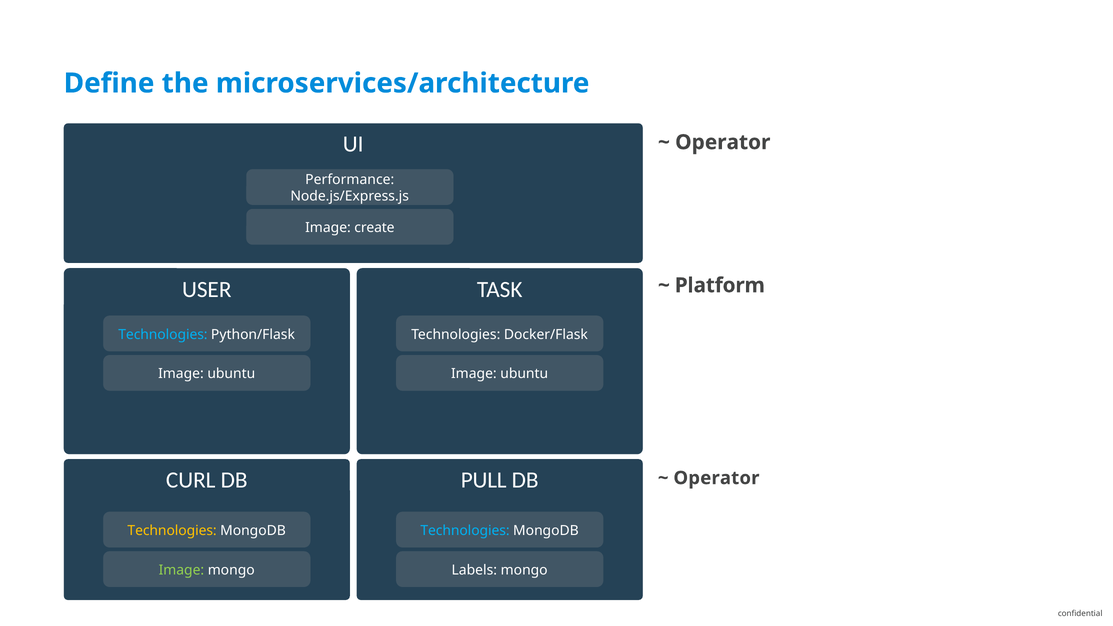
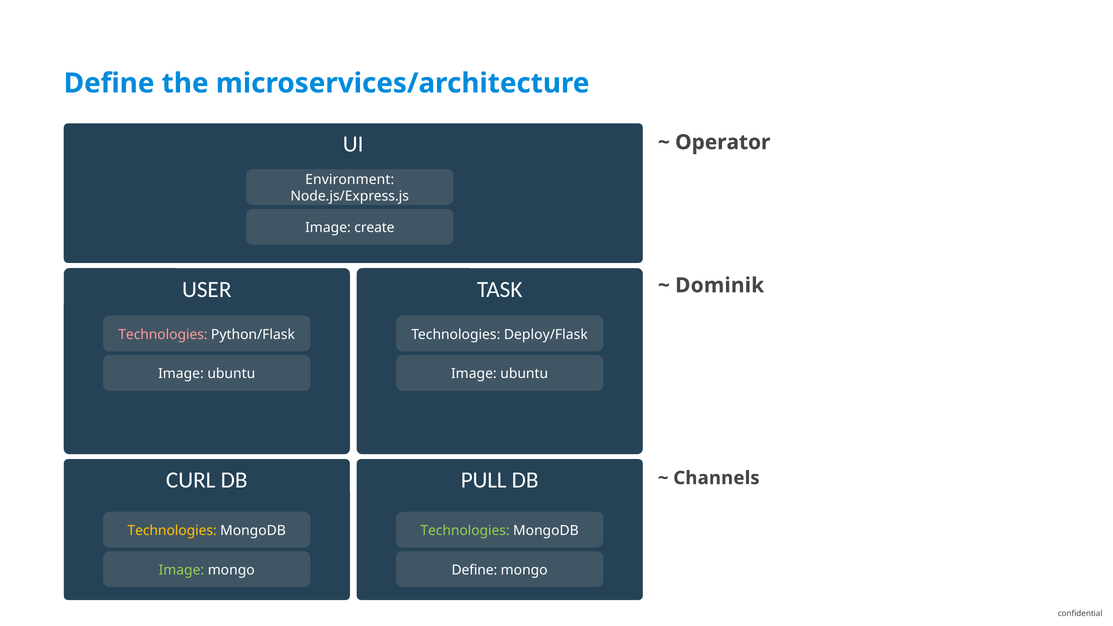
Performance: Performance -> Environment
Platform: Platform -> Dominik
Technologies at (163, 334) colour: light blue -> pink
Docker/Flask: Docker/Flask -> Deploy/Flask
Operator at (716, 478): Operator -> Channels
Technologies at (465, 531) colour: light blue -> light green
Labels at (474, 570): Labels -> Define
